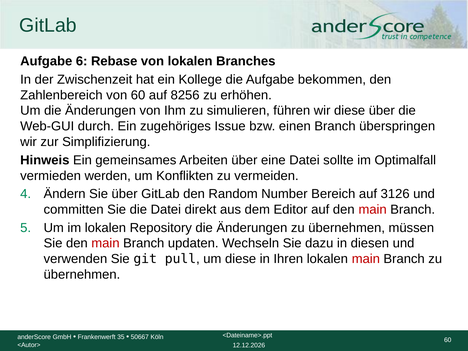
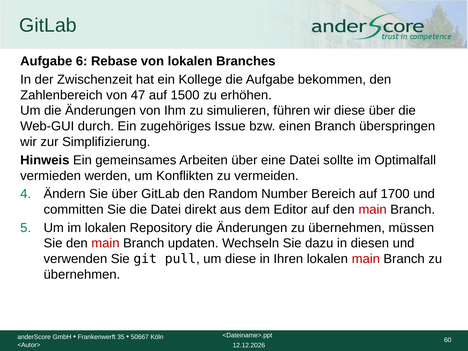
von 60: 60 -> 47
8256: 8256 -> 1500
3126: 3126 -> 1700
